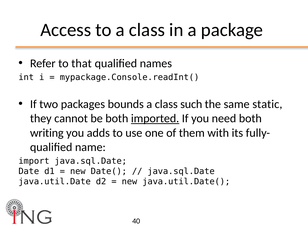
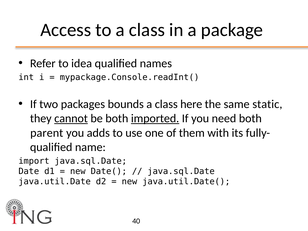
that: that -> idea
such: such -> here
cannot underline: none -> present
writing: writing -> parent
